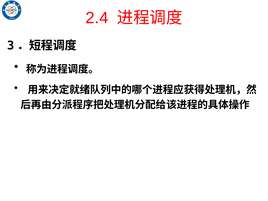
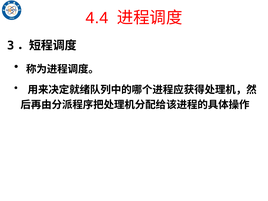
2.4: 2.4 -> 4.4
